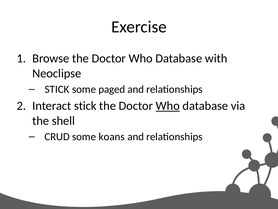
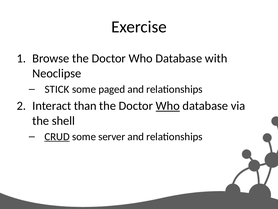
Interact stick: stick -> than
CRUD underline: none -> present
koans: koans -> server
